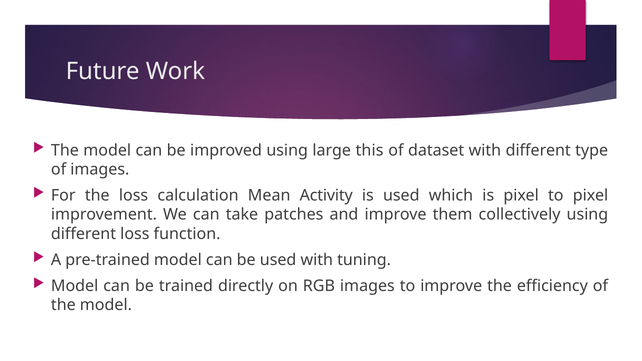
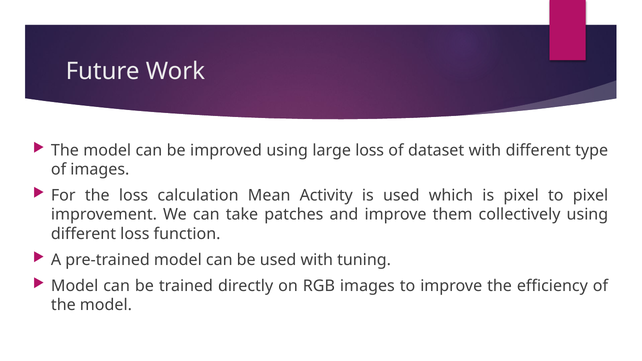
large this: this -> loss
